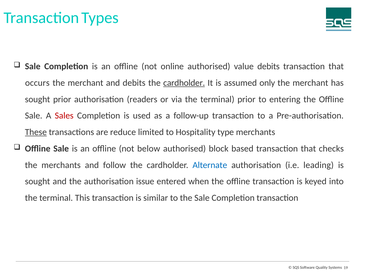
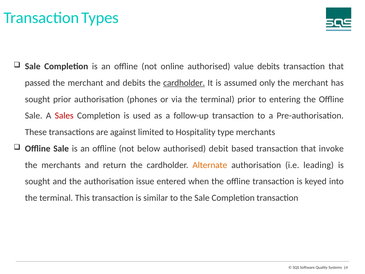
occurs: occurs -> passed
readers: readers -> phones
These underline: present -> none
reduce: reduce -> against
block: block -> debit
checks: checks -> invoke
follow: follow -> return
Alternate colour: blue -> orange
